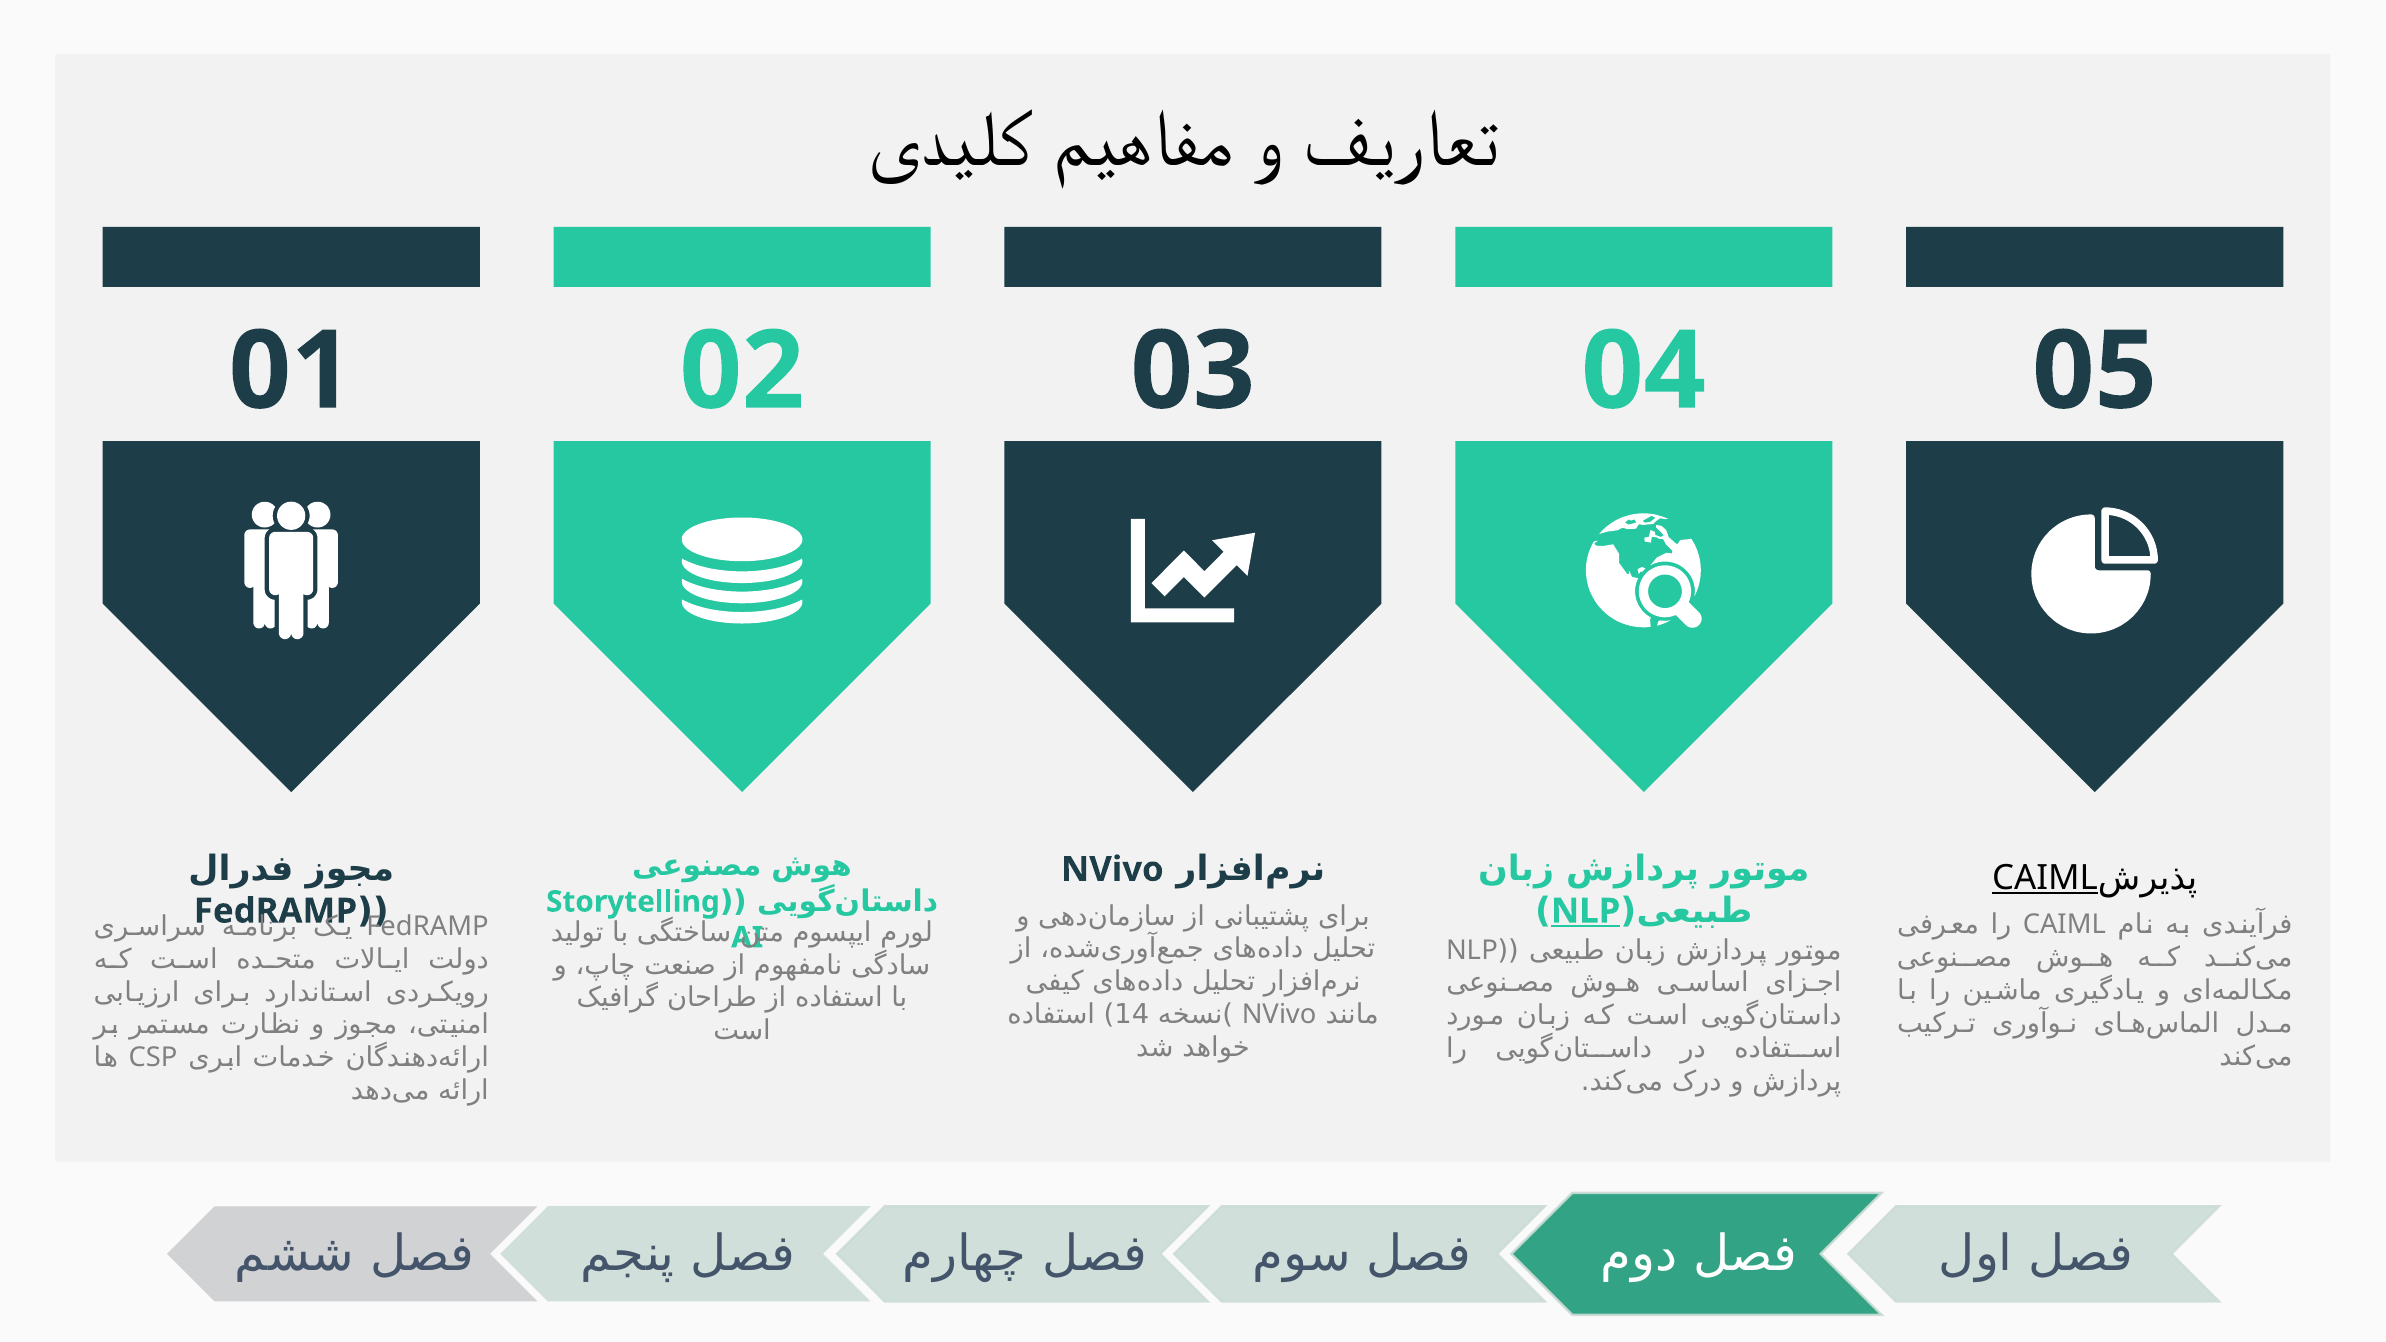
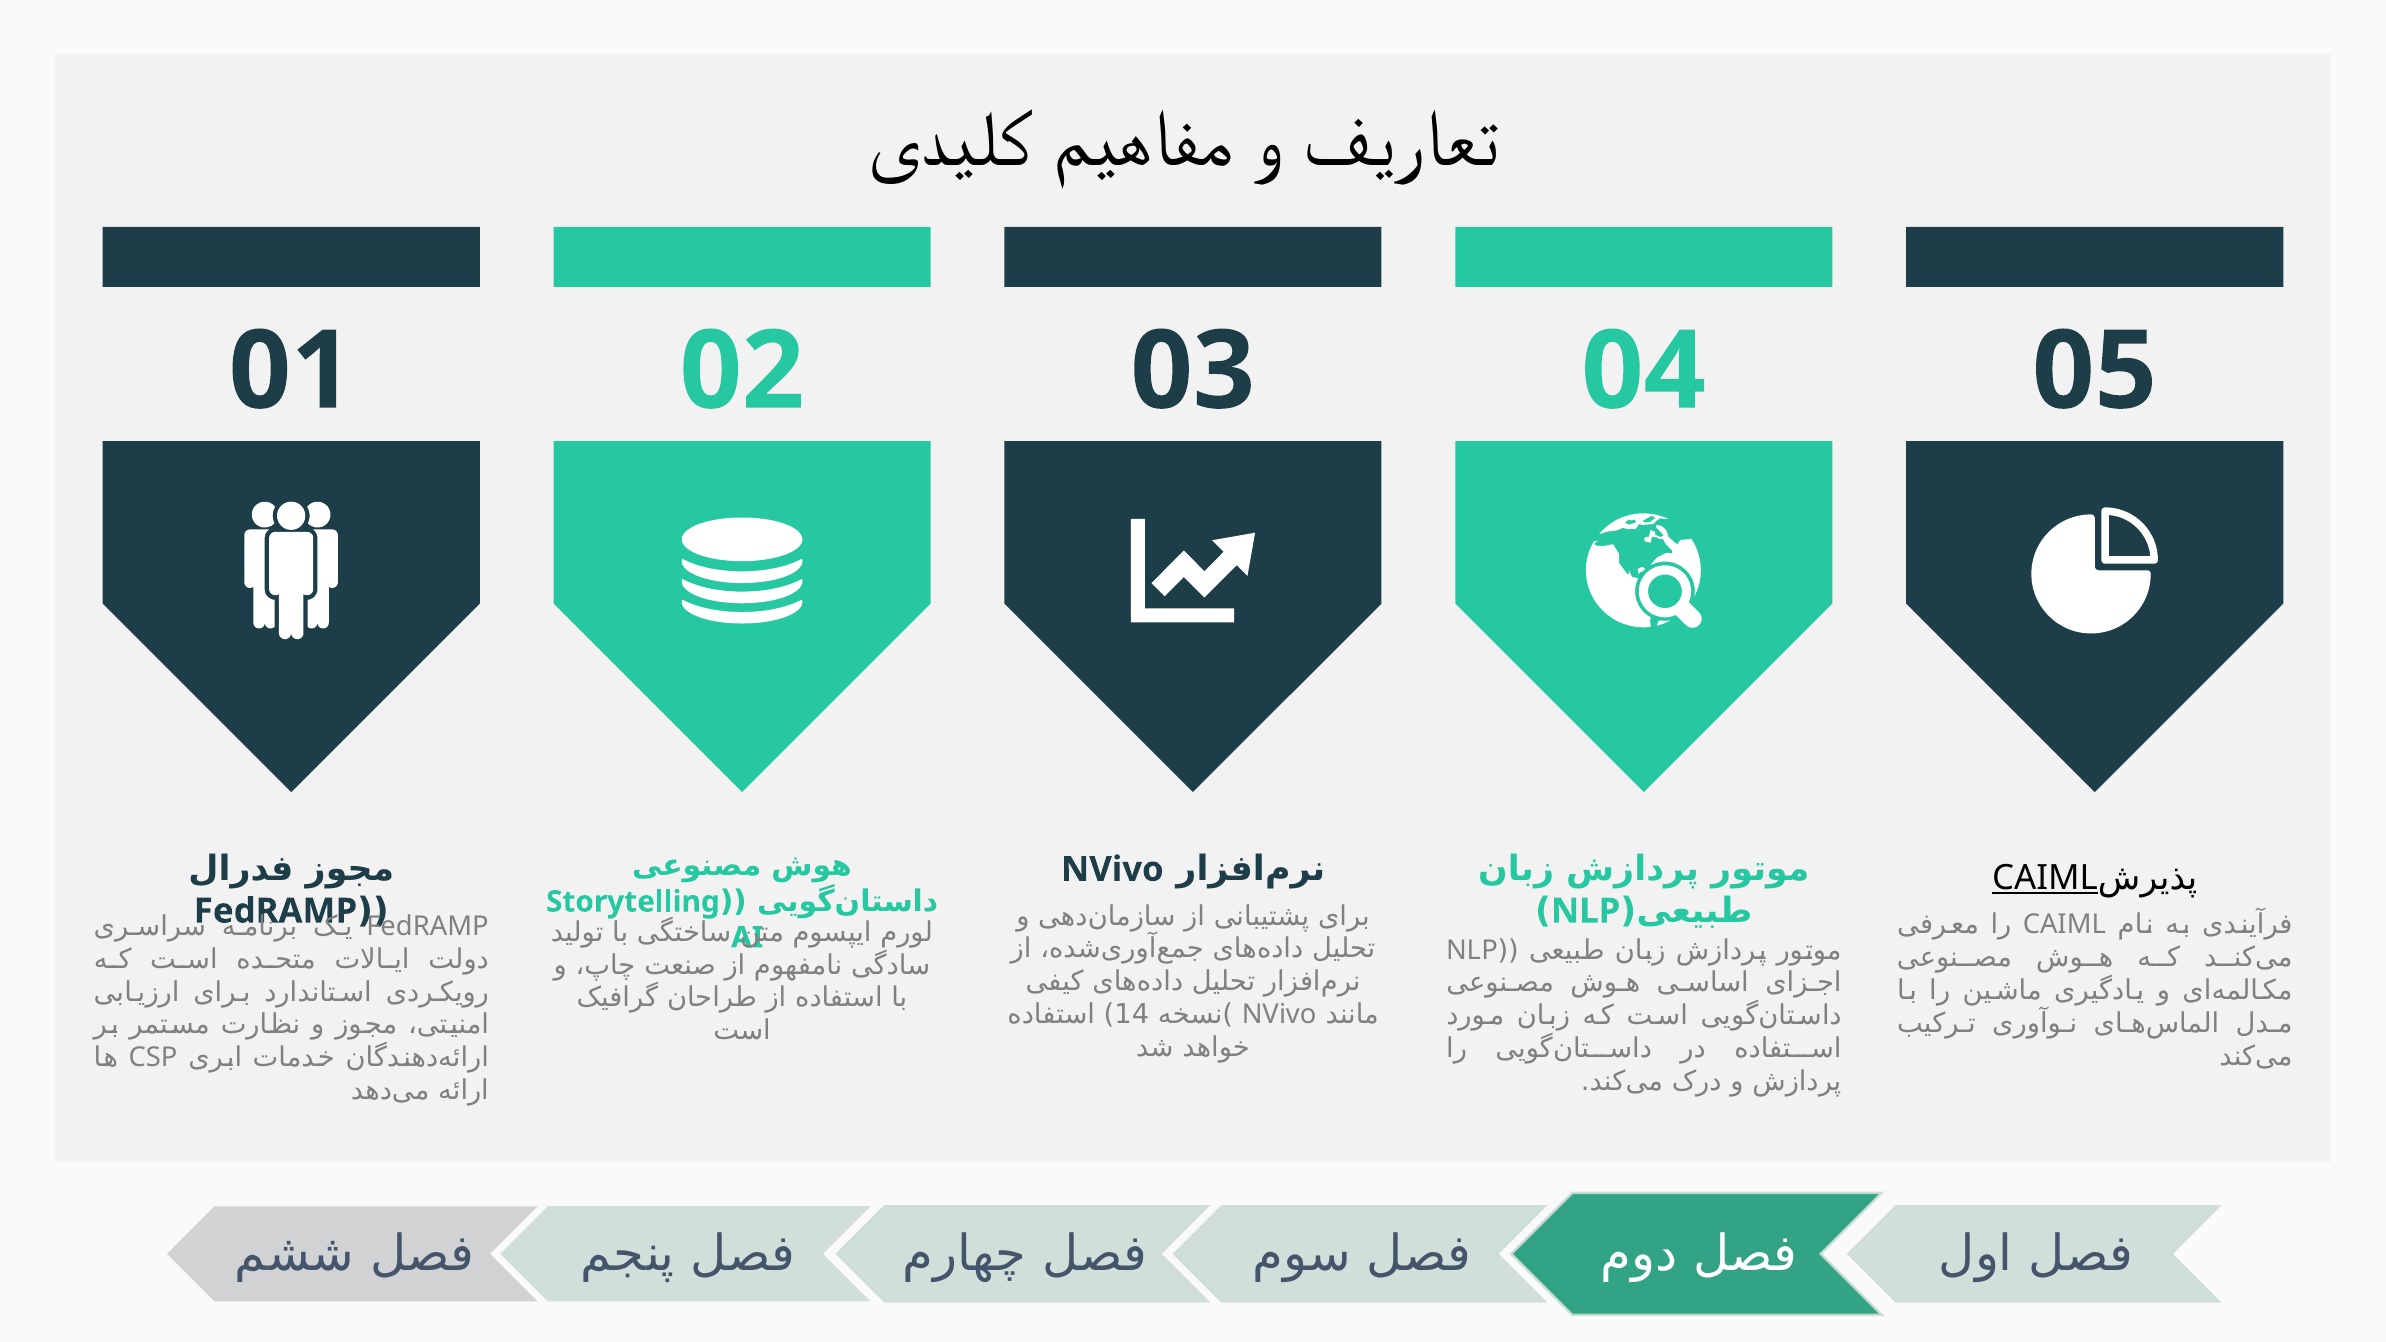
NLP at (1586, 911) underline: present -> none
